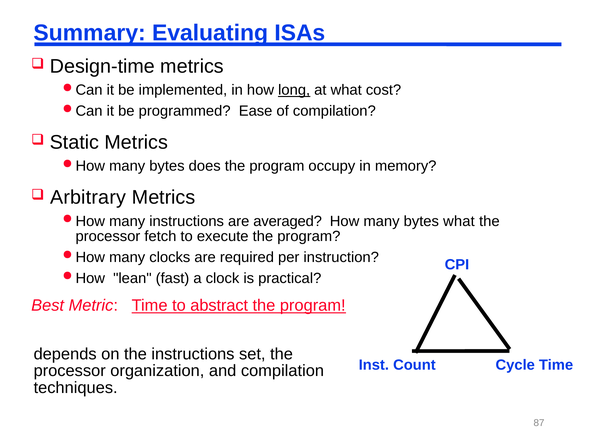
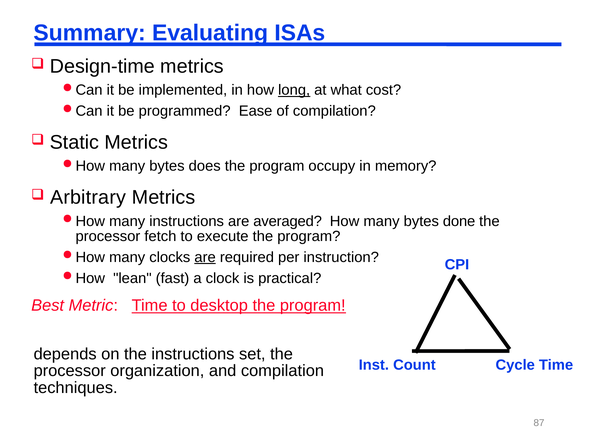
bytes what: what -> done
are at (205, 257) underline: none -> present
abstract: abstract -> desktop
